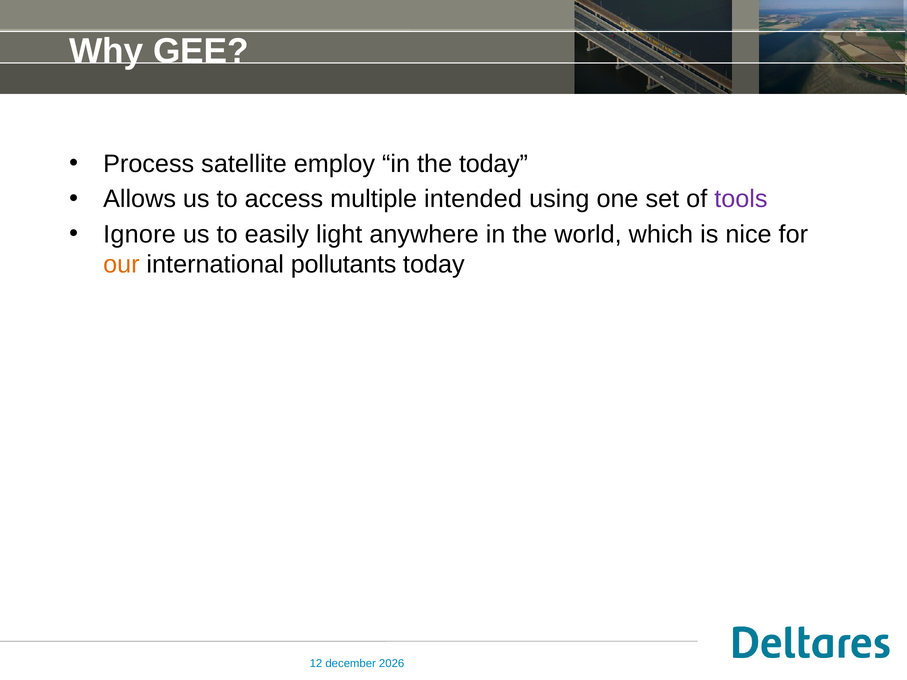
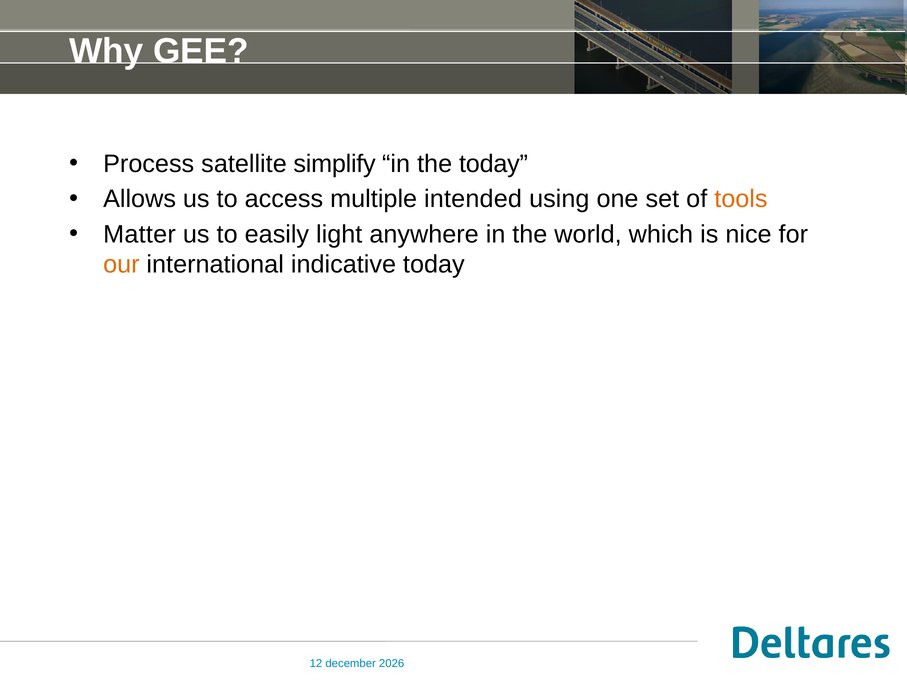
employ: employ -> simplify
tools colour: purple -> orange
Ignore: Ignore -> Matter
pollutants: pollutants -> indicative
